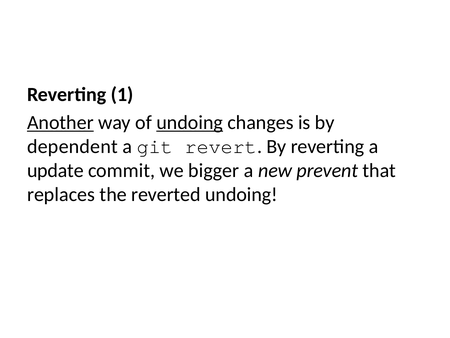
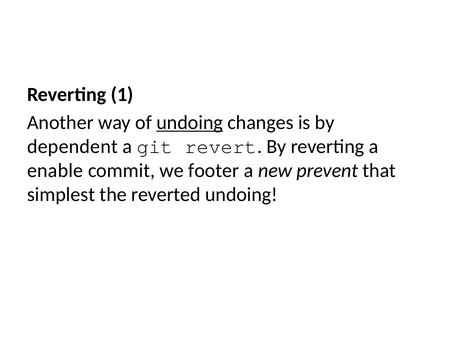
Another underline: present -> none
update: update -> enable
bigger: bigger -> footer
replaces: replaces -> simplest
